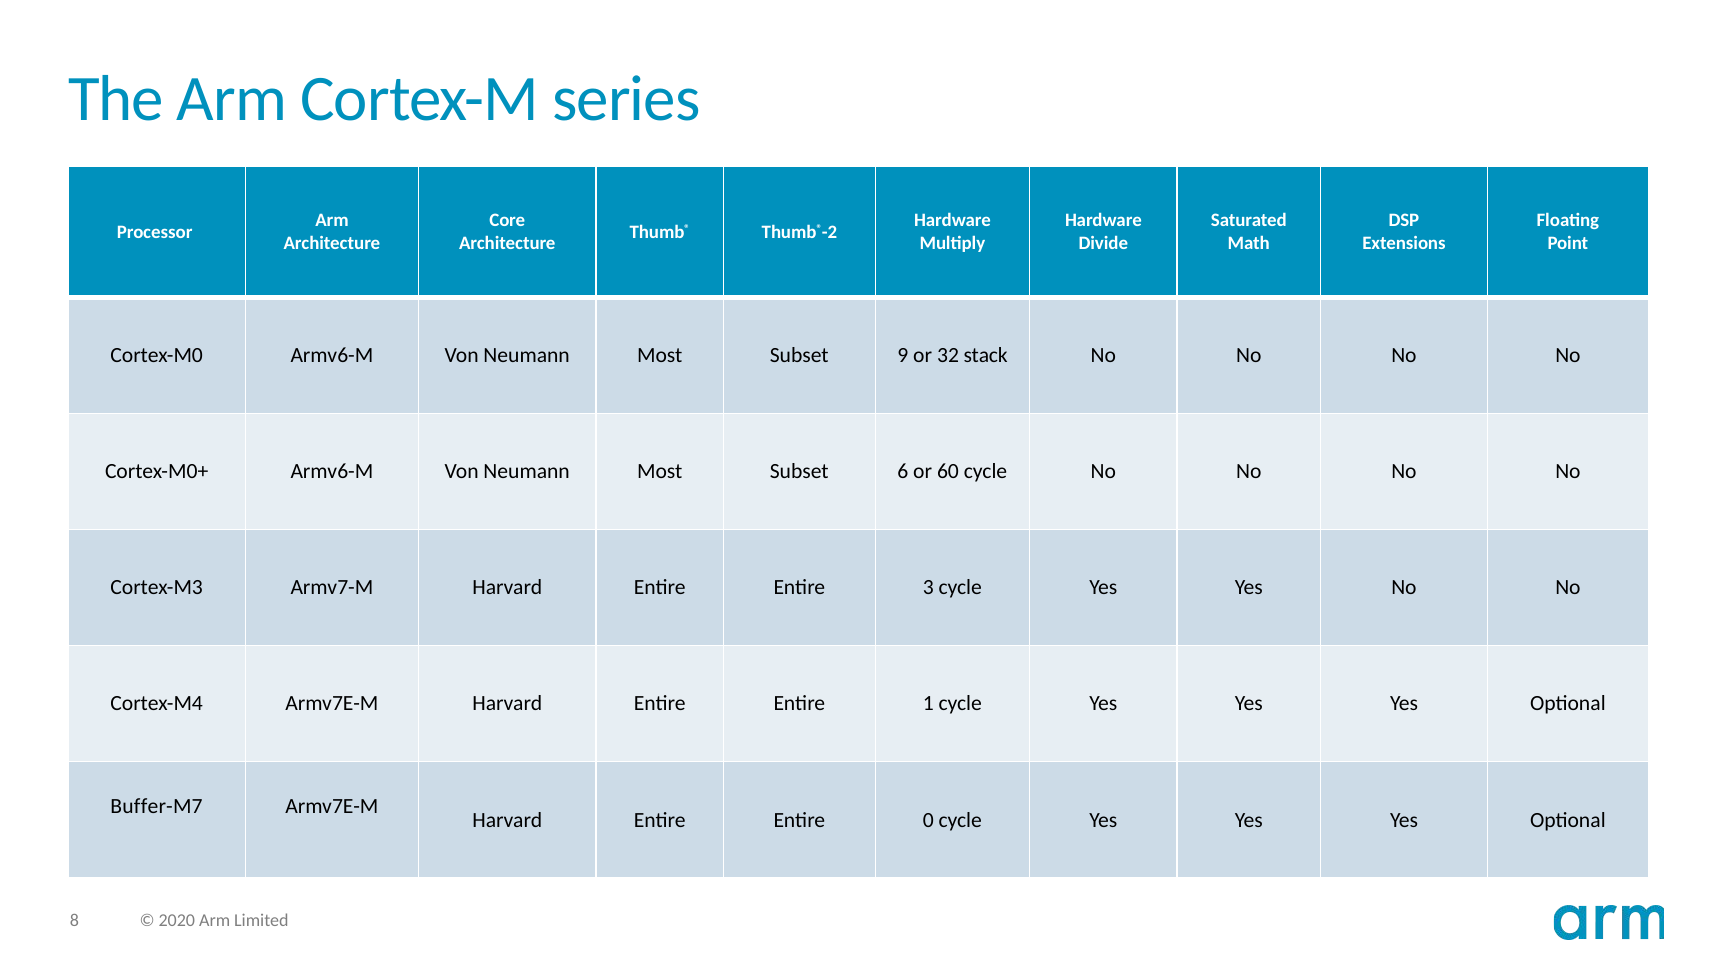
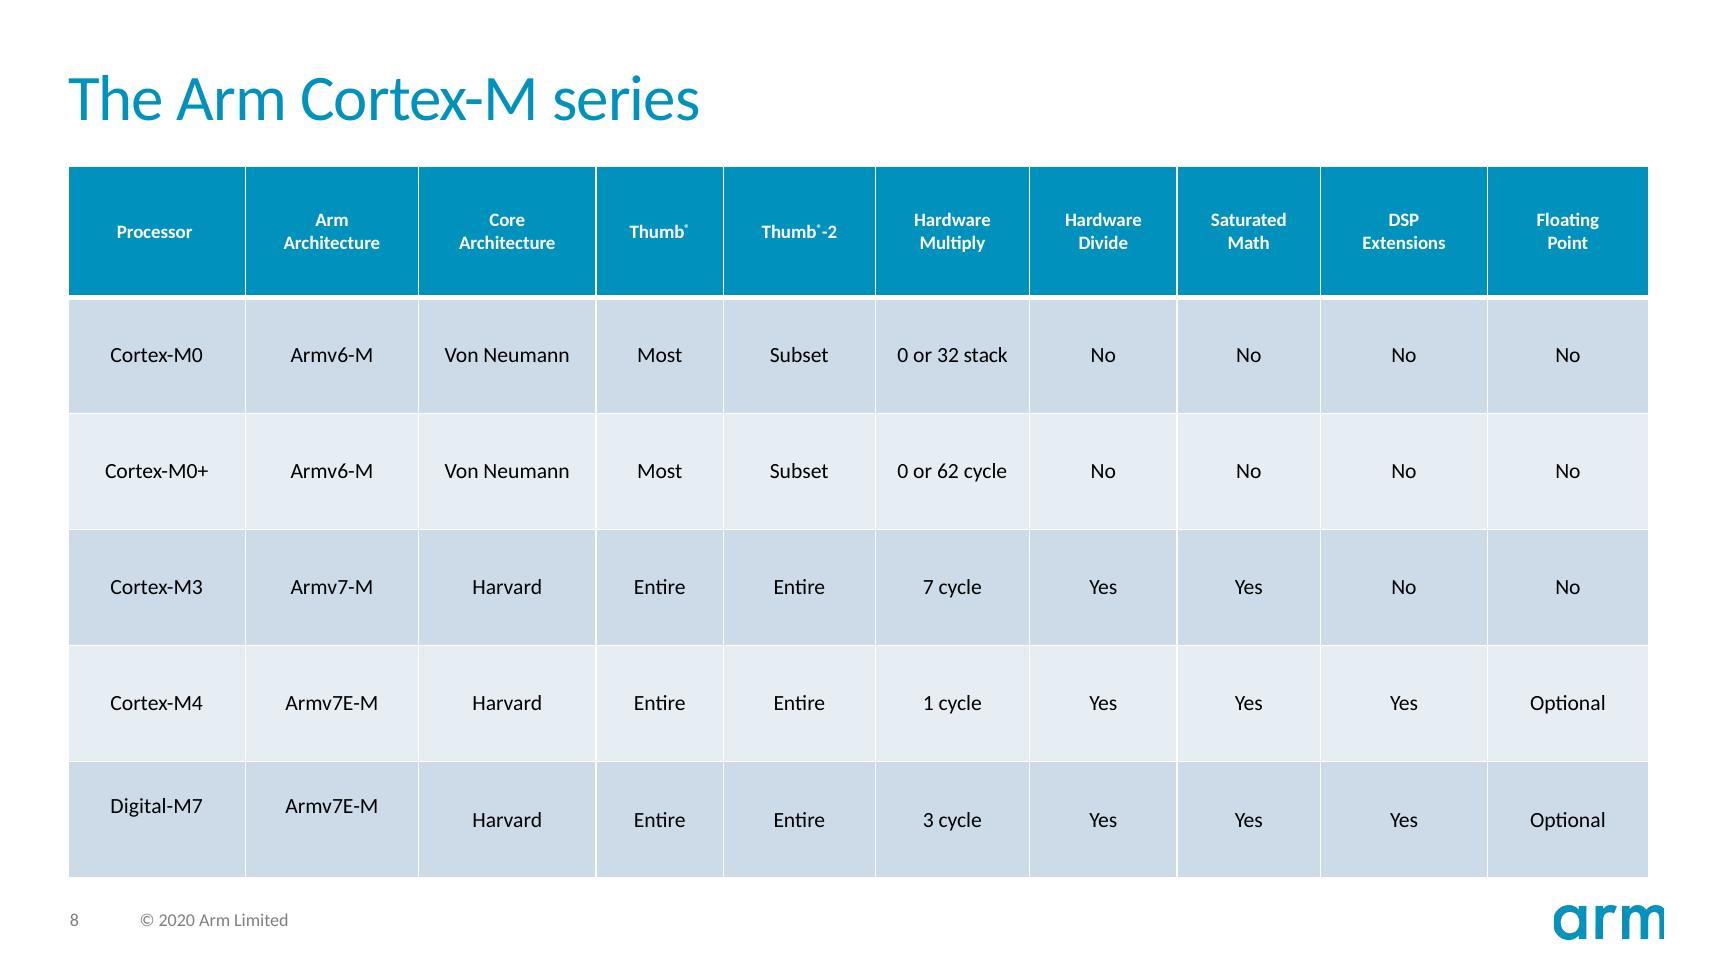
9 at (903, 356): 9 -> 0
6 at (903, 472): 6 -> 0
60: 60 -> 62
3: 3 -> 7
Buffer-M7: Buffer-M7 -> Digital-M7
0: 0 -> 3
